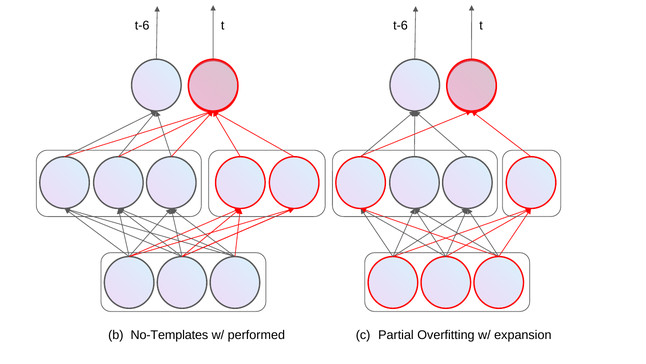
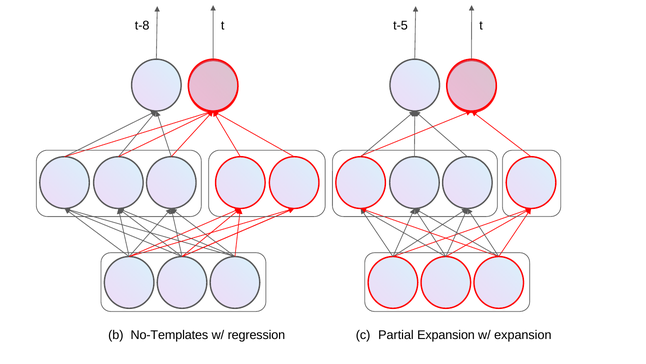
t-6 at (142, 26): t-6 -> t-8
t-6 at (401, 26): t-6 -> t-5
performed: performed -> regression
Partial Overfitting: Overfitting -> Expansion
